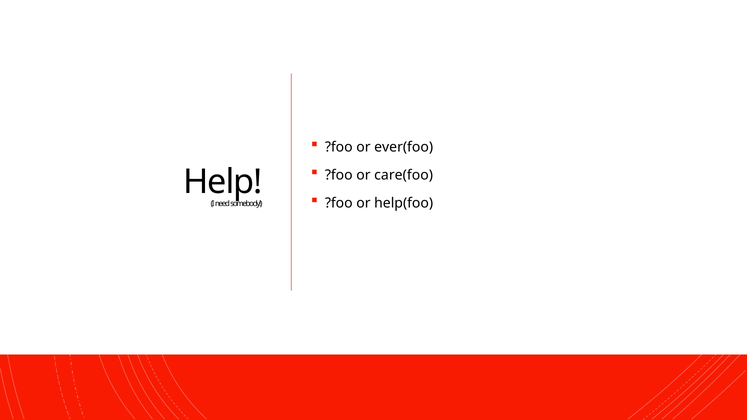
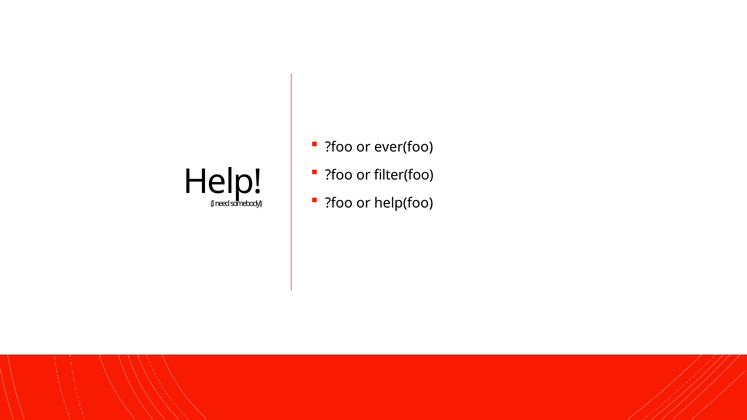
care(foo: care(foo -> filter(foo
